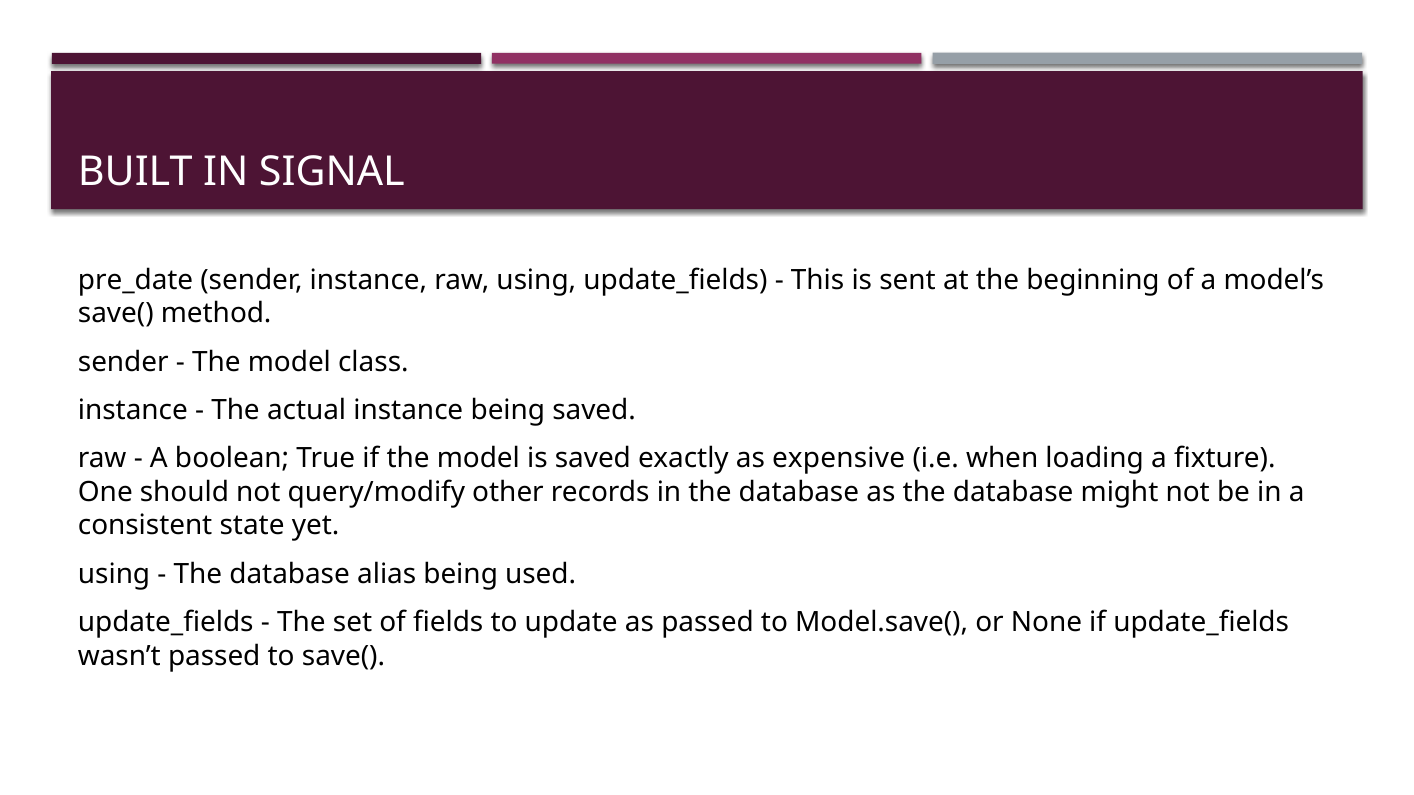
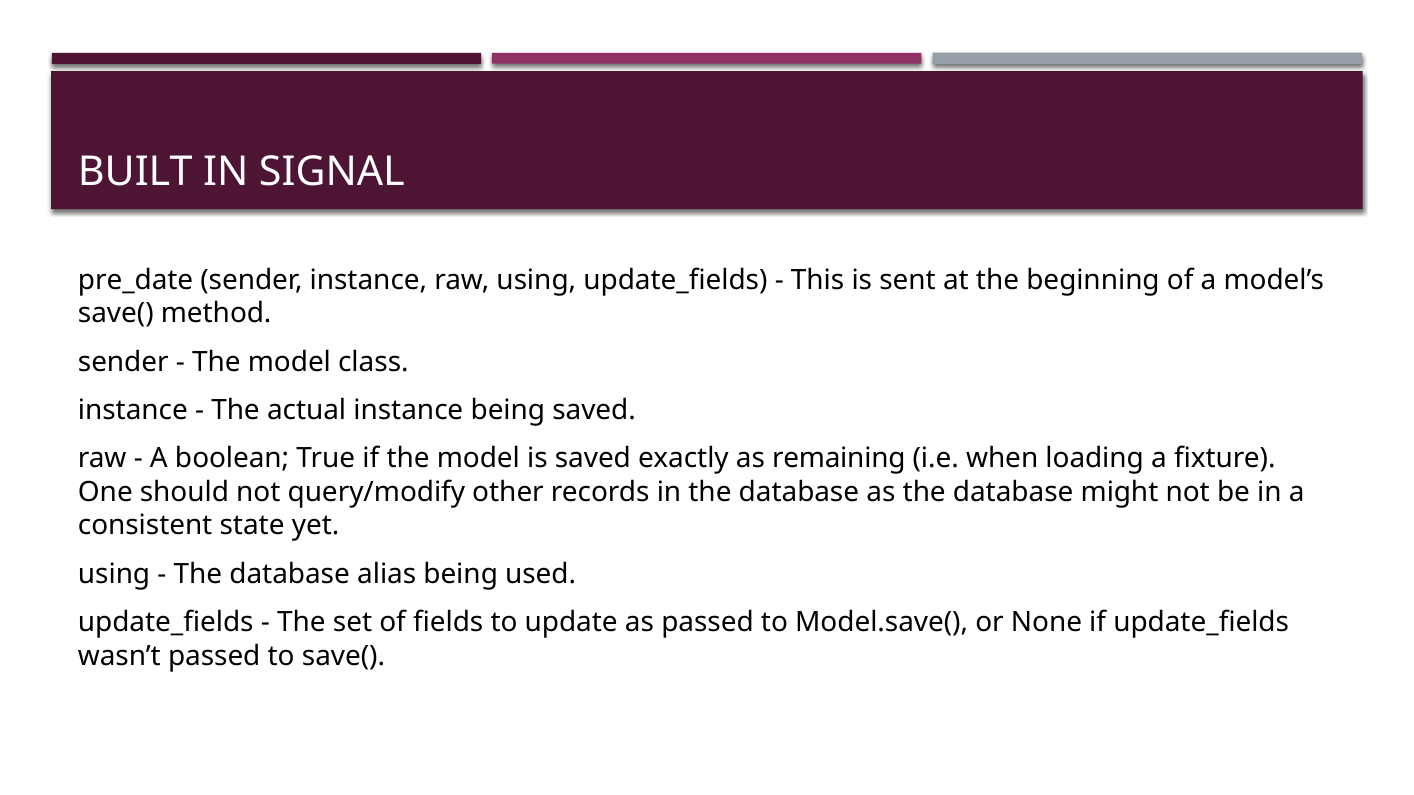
expensive: expensive -> remaining
